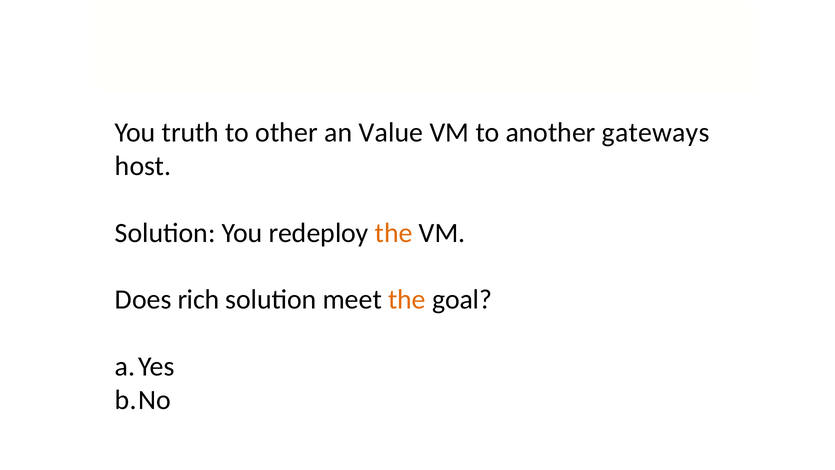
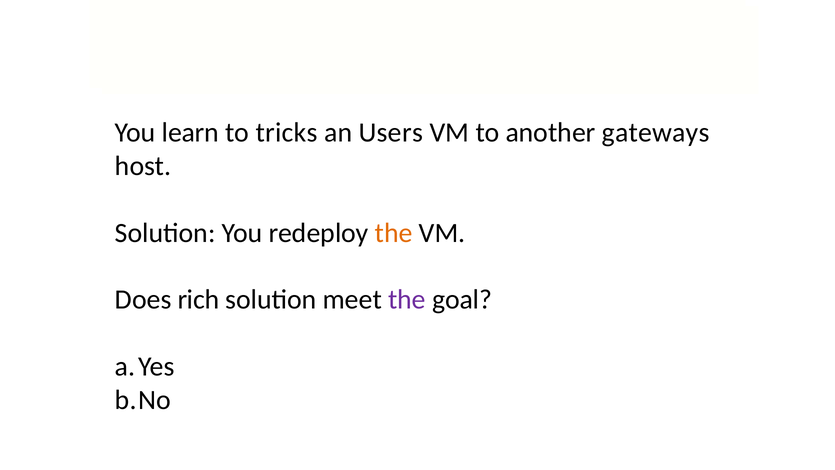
truth: truth -> learn
other: other -> tricks
Value: Value -> Users
the at (407, 300) colour: orange -> purple
